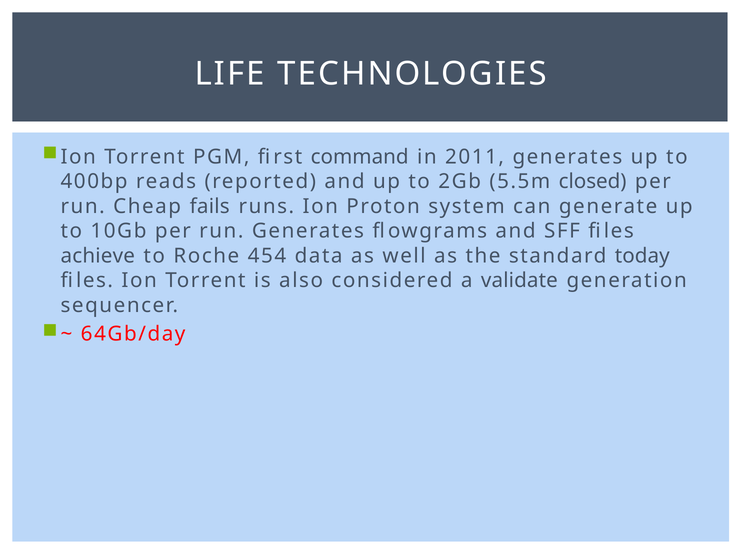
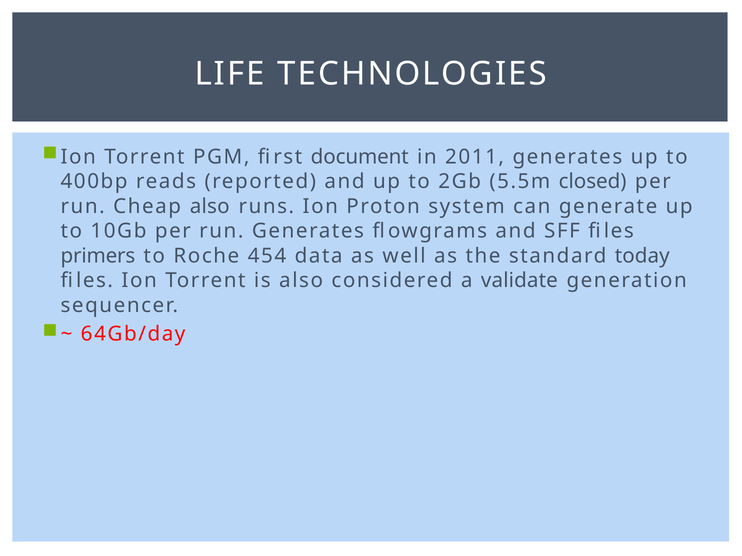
command: command -> document
Cheap fails: fails -> also
achieve: achieve -> primers
